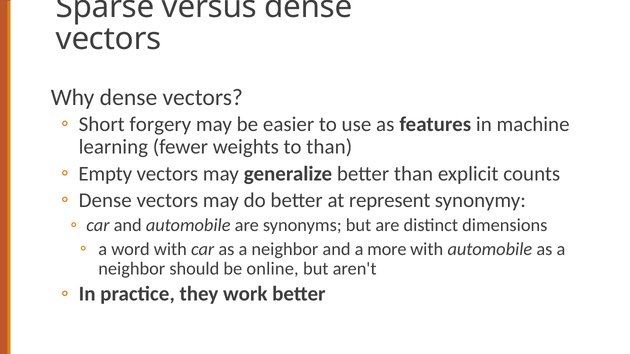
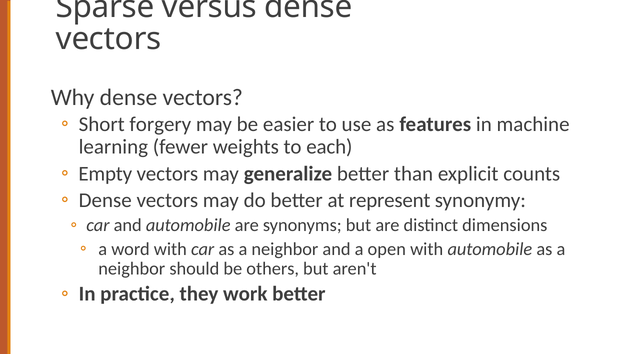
to than: than -> each
more: more -> open
online: online -> others
